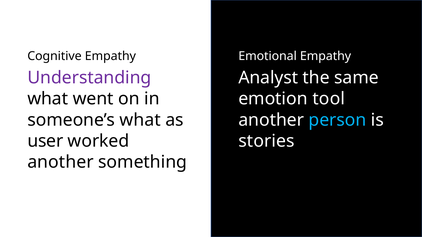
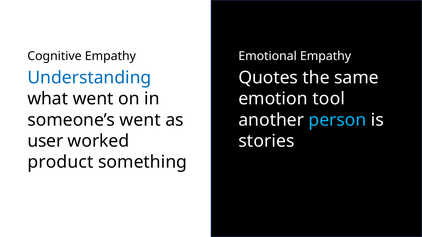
Understanding colour: purple -> blue
Analyst: Analyst -> Quotes
someone’s what: what -> went
another at (60, 162): another -> product
